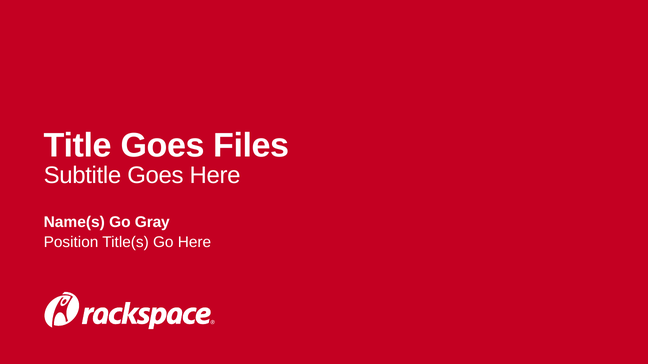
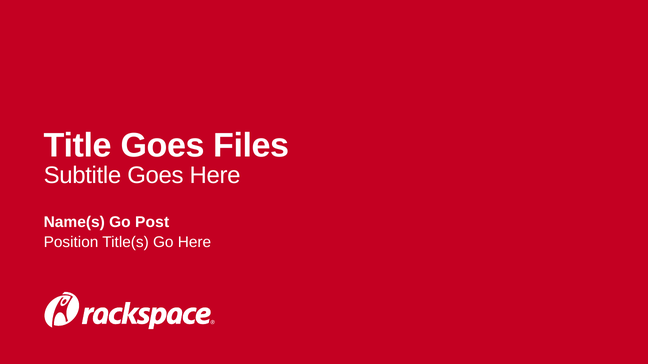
Gray: Gray -> Post
